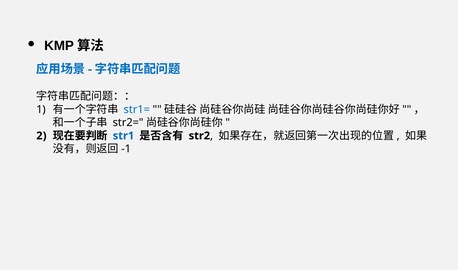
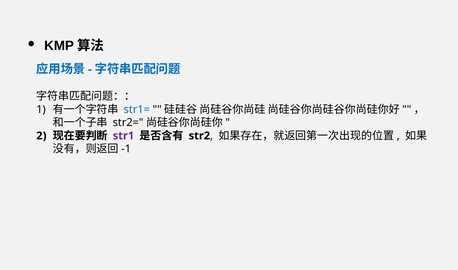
str1 colour: blue -> purple
